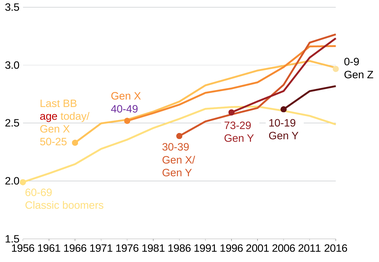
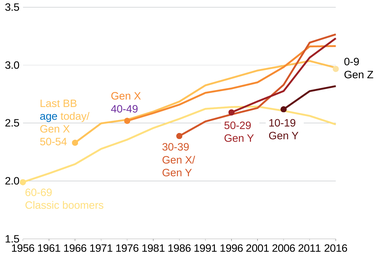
age colour: red -> blue
73-29: 73-29 -> 50-29
50-25: 50-25 -> 50-54
